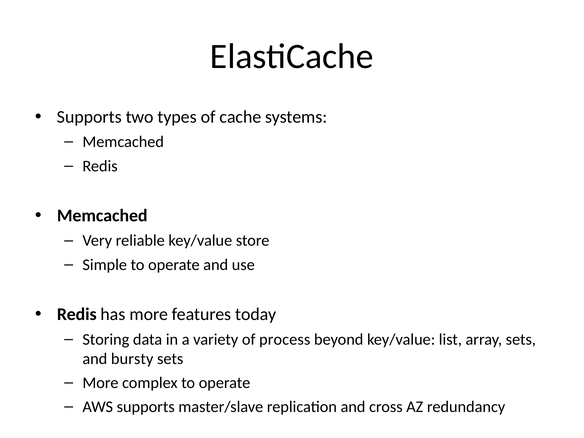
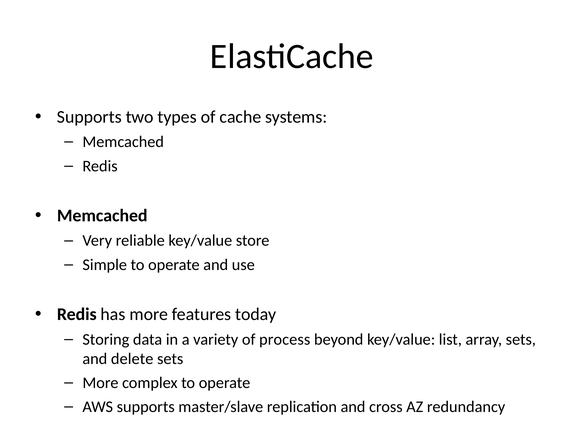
bursty: bursty -> delete
